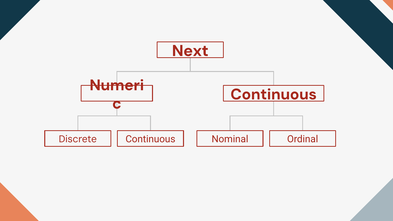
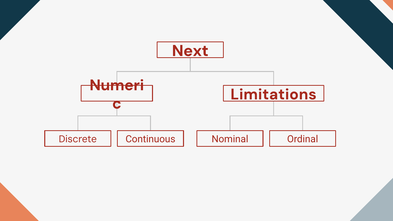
Continuous at (274, 94): Continuous -> Limitations
